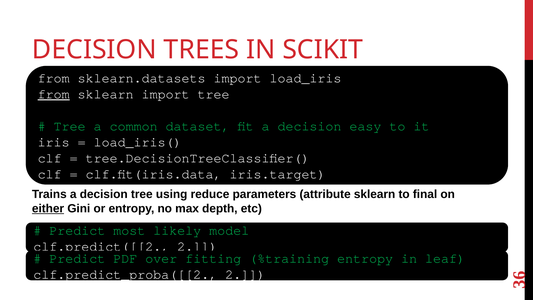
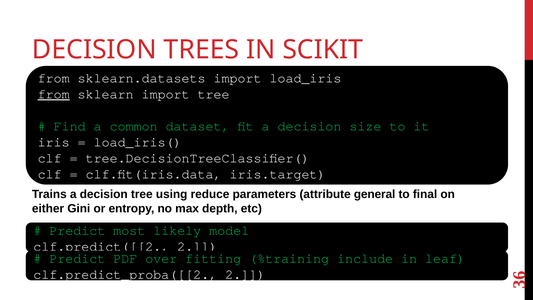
Tree at (70, 126): Tree -> Find
easy: easy -> size
attribute sklearn: sklearn -> general
either underline: present -> none
%training entropy: entropy -> include
